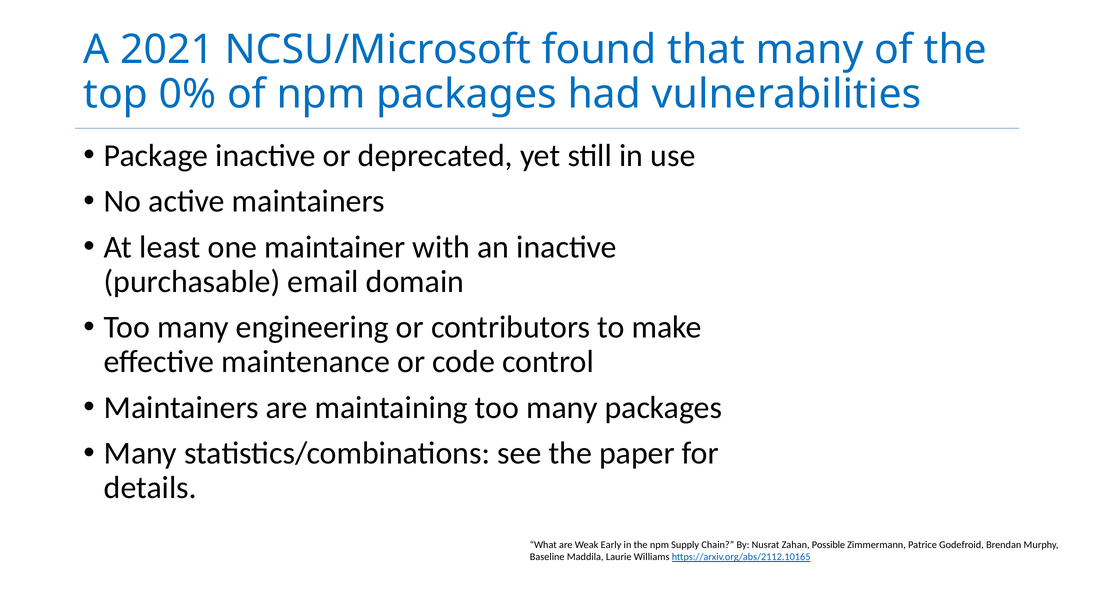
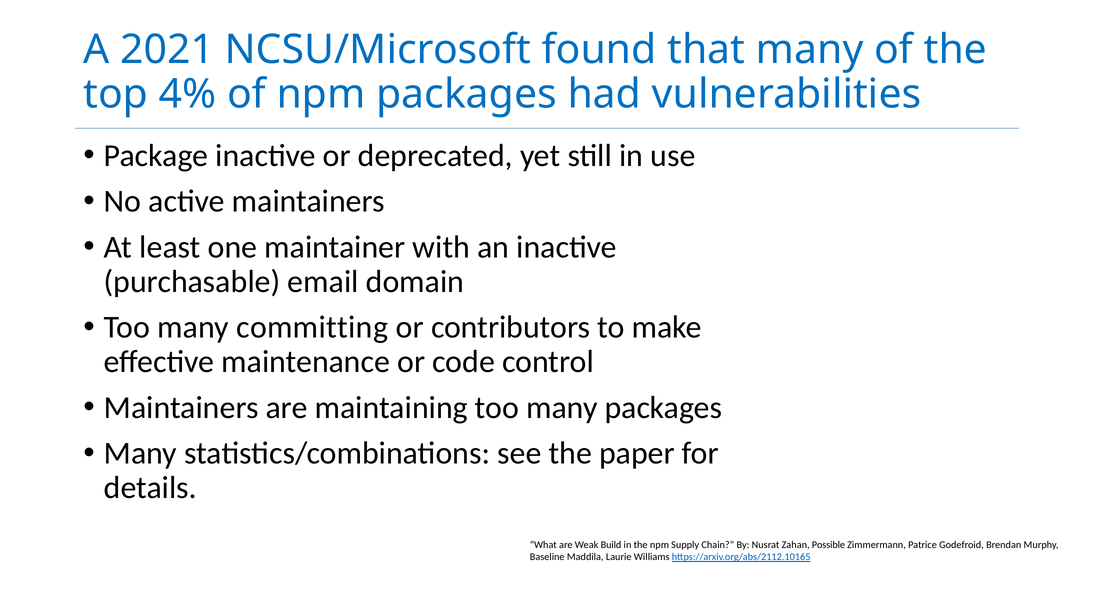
0%: 0% -> 4%
engineering: engineering -> committing
Early: Early -> Build
